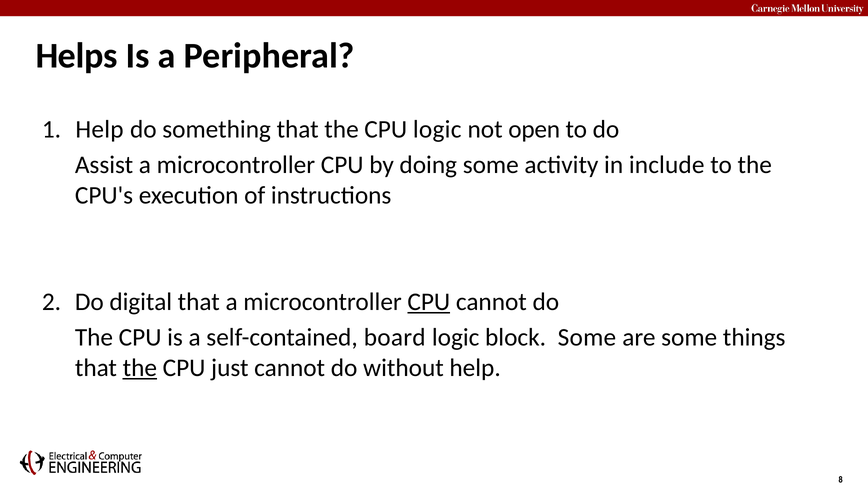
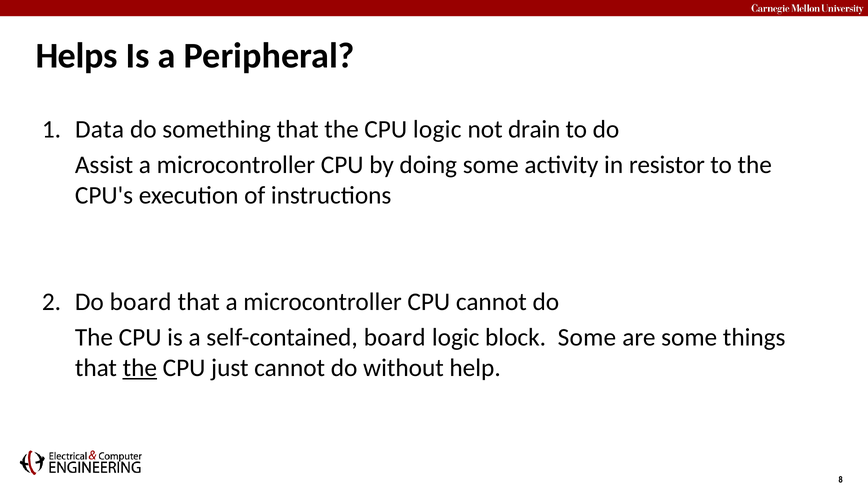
1 Help: Help -> Data
open: open -> drain
include: include -> resistor
Do digital: digital -> board
CPU at (429, 302) underline: present -> none
